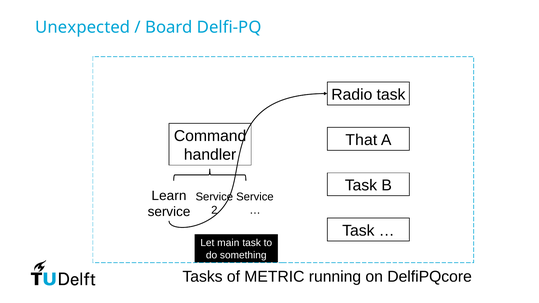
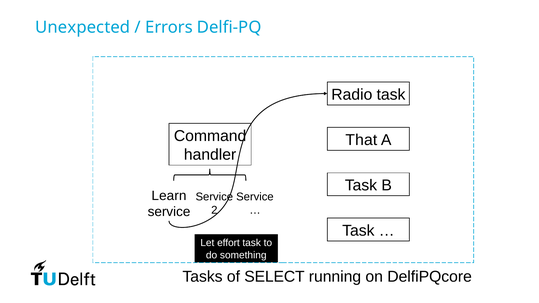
Board: Board -> Errors
main: main -> effort
METRIC: METRIC -> SELECT
